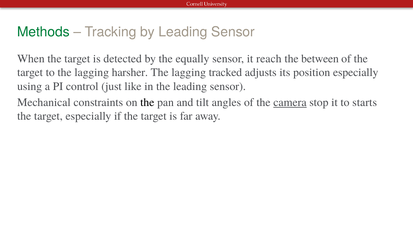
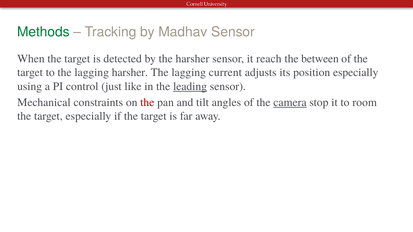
by Leading: Leading -> Madhav
the equally: equally -> harsher
tracked: tracked -> current
leading at (190, 86) underline: none -> present
the at (147, 102) colour: black -> red
starts: starts -> room
